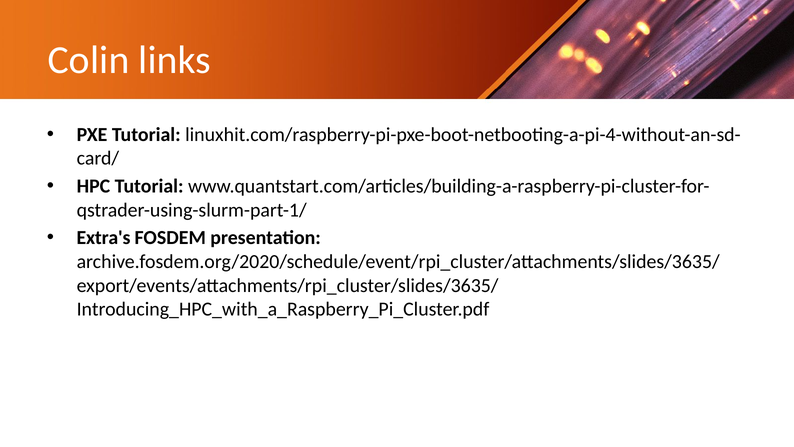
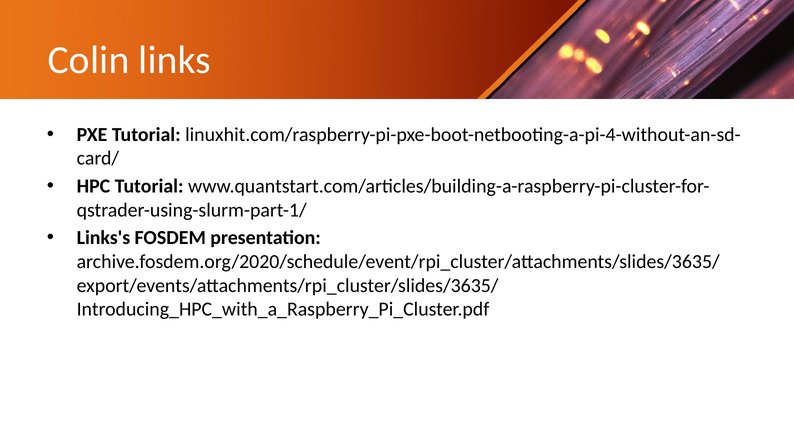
Extra's: Extra's -> Links's
